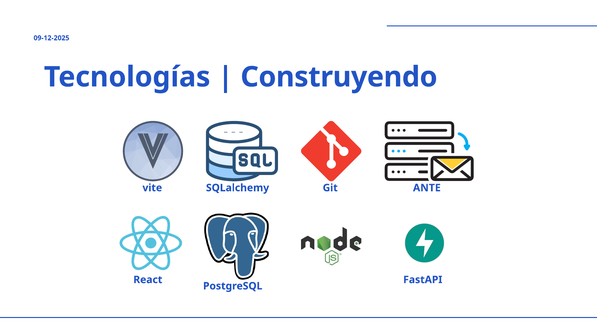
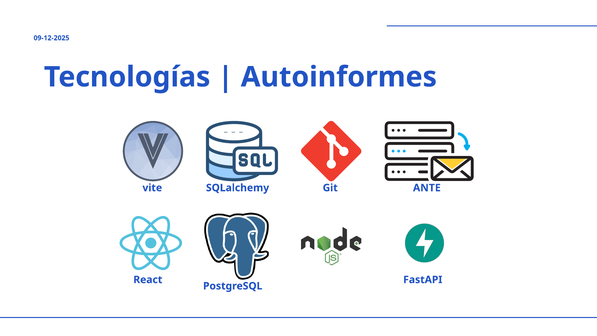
Construyendo: Construyendo -> Autoinformes
